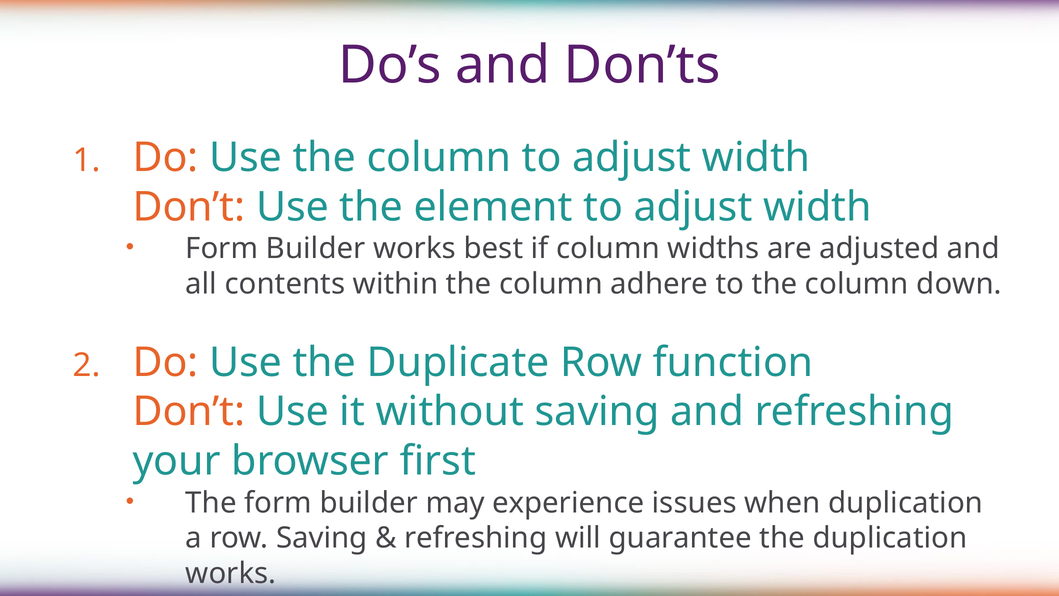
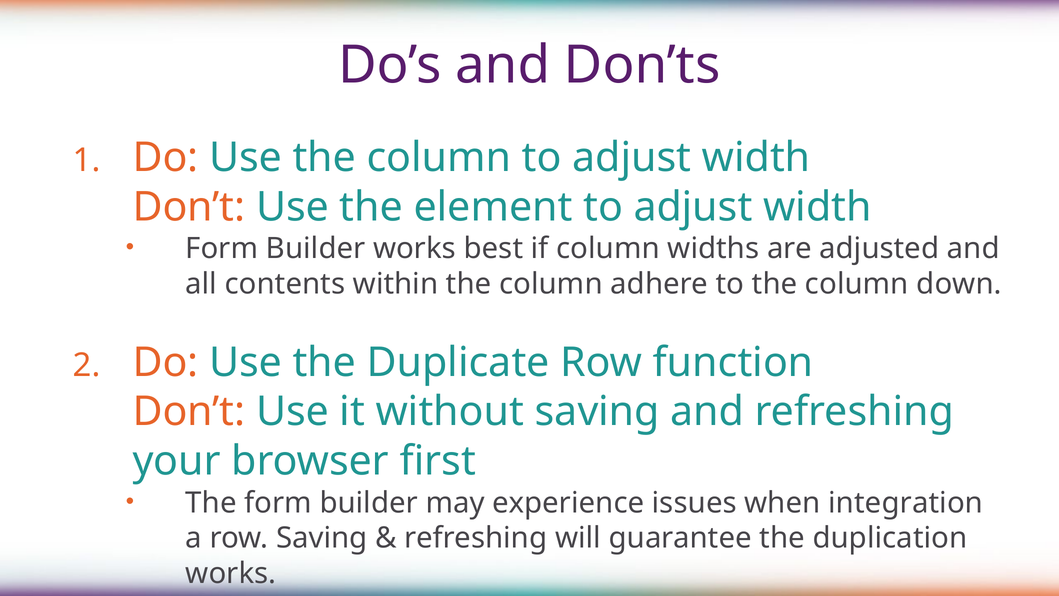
when duplication: duplication -> integration
